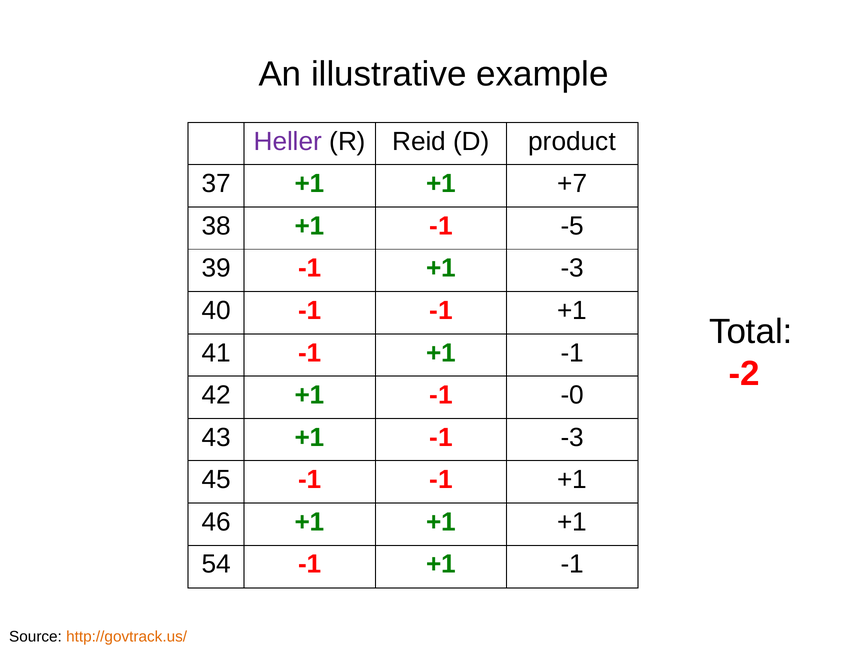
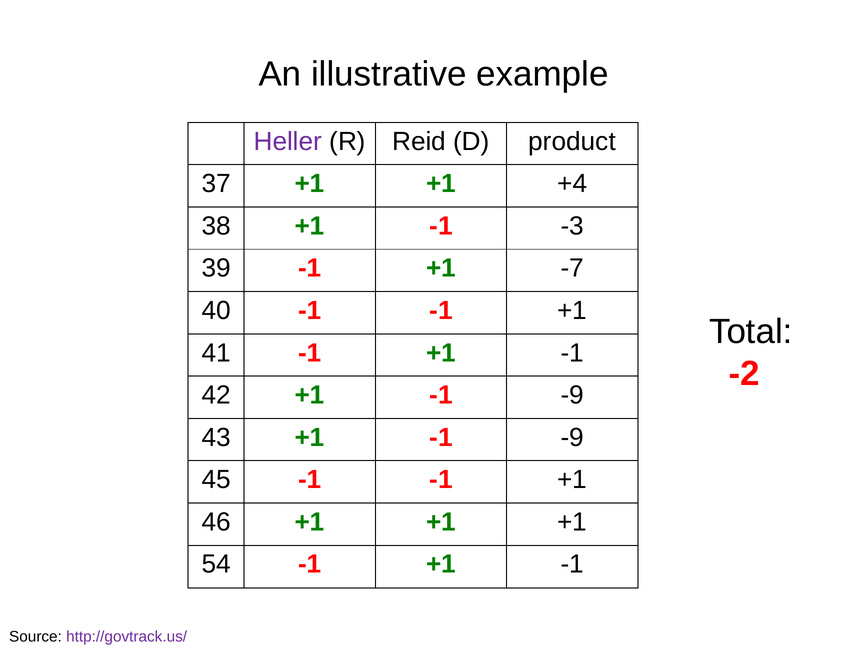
+7: +7 -> +4
-5: -5 -> -3
+1 -3: -3 -> -7
42 +1 -1 -0: -0 -> -9
43 +1 -1 -3: -3 -> -9
http://govtrack.us/ colour: orange -> purple
